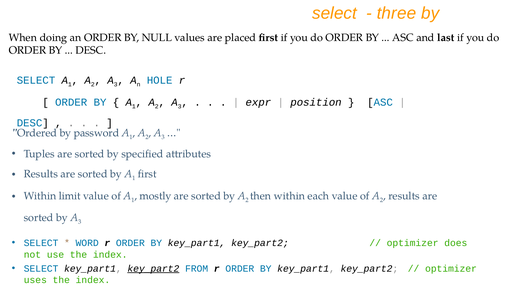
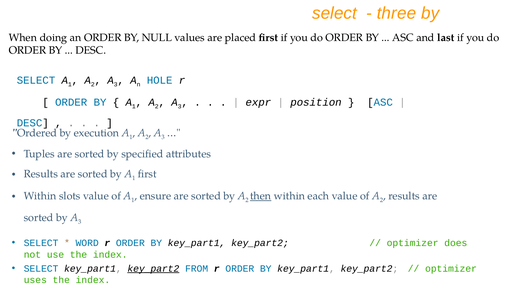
password: password -> execution
limit: limit -> slots
mostly: mostly -> ensure
then underline: none -> present
